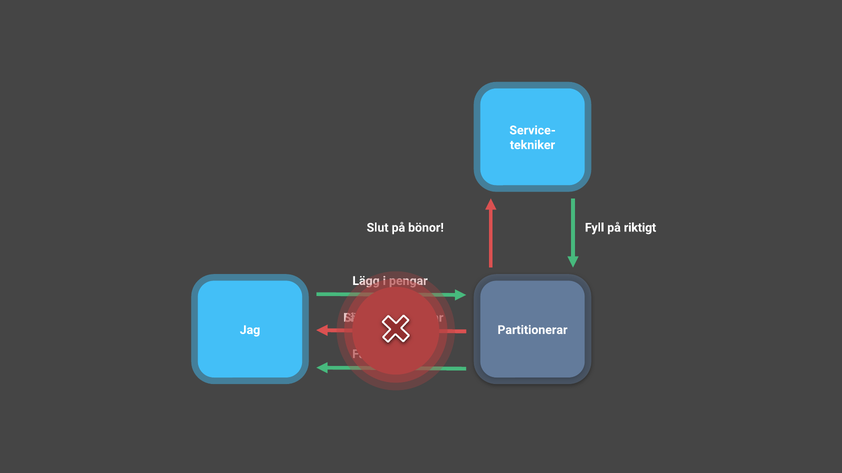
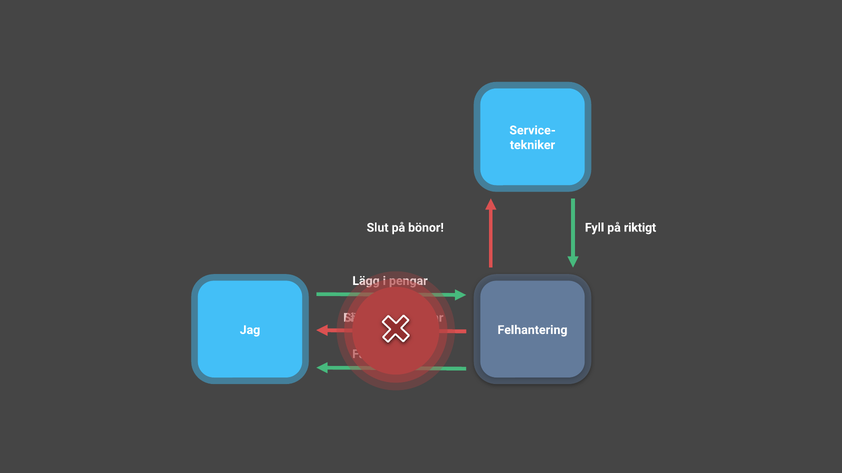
Partitionerar: Partitionerar -> Felhantering
